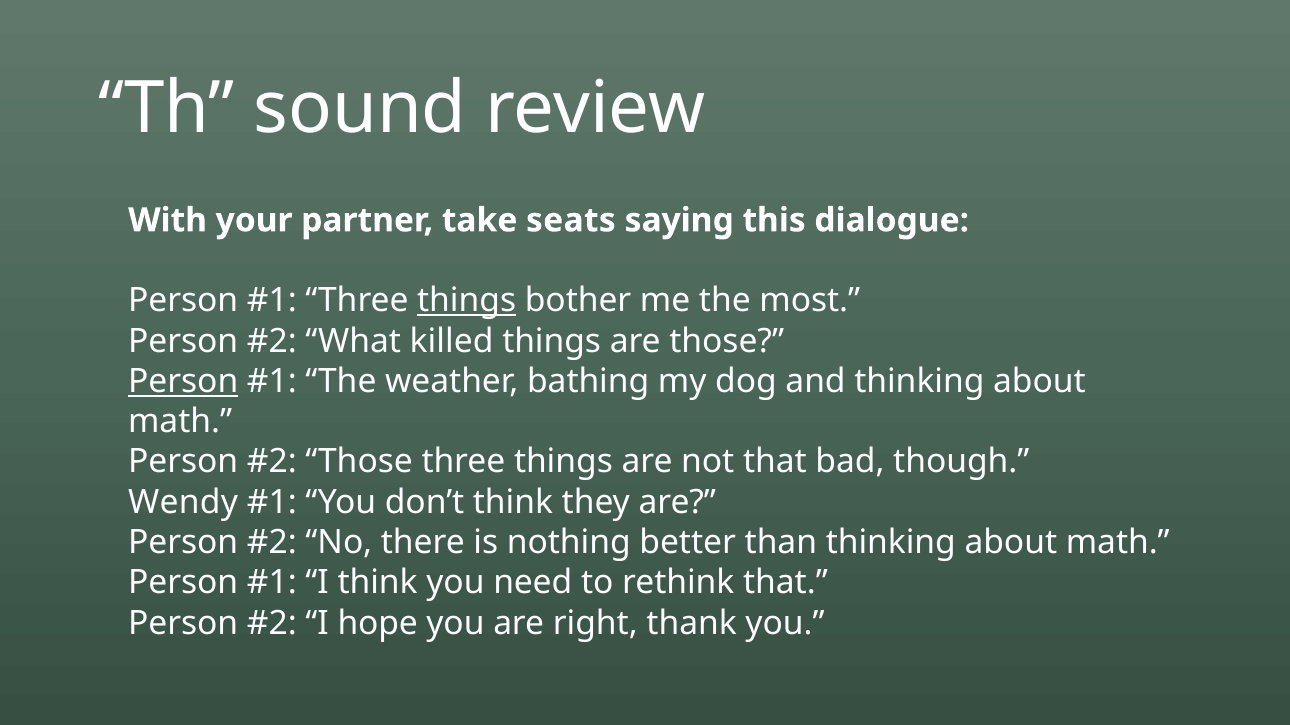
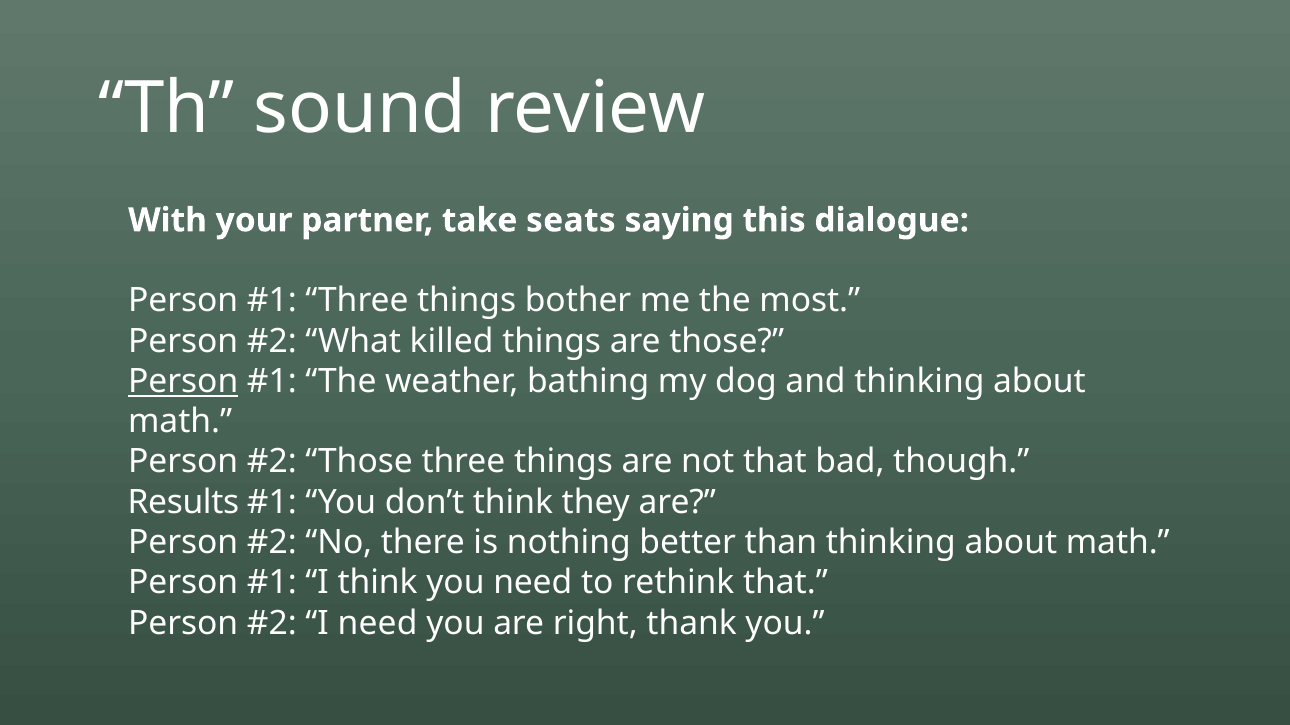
things at (467, 301) underline: present -> none
Wendy: Wendy -> Results
I hope: hope -> need
